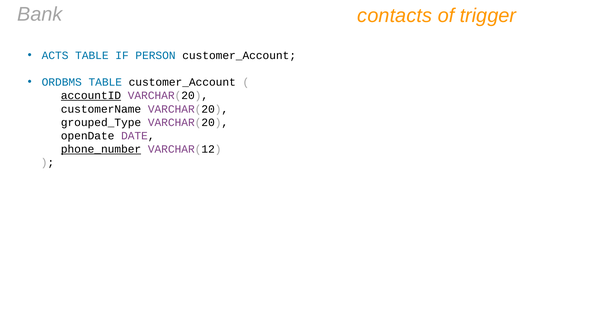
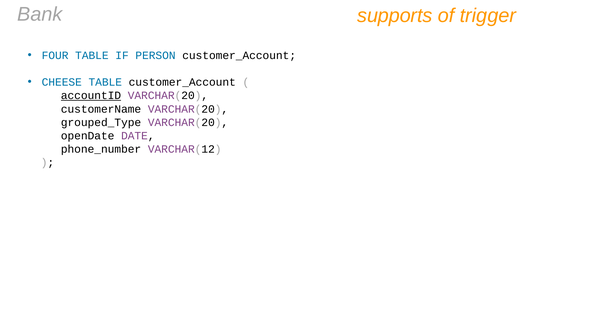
contacts: contacts -> supports
ACTS: ACTS -> FOUR
ORDBMS: ORDBMS -> CHEESE
phone_number underline: present -> none
